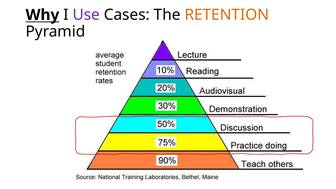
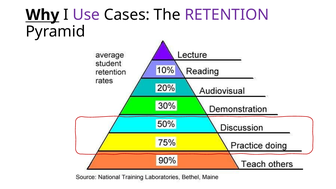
RETENTION colour: orange -> purple
